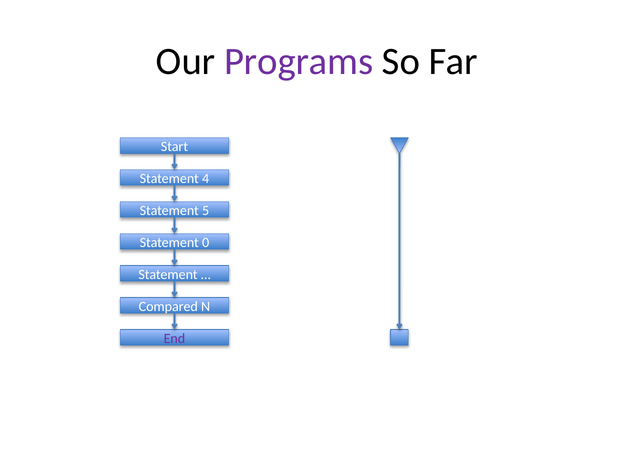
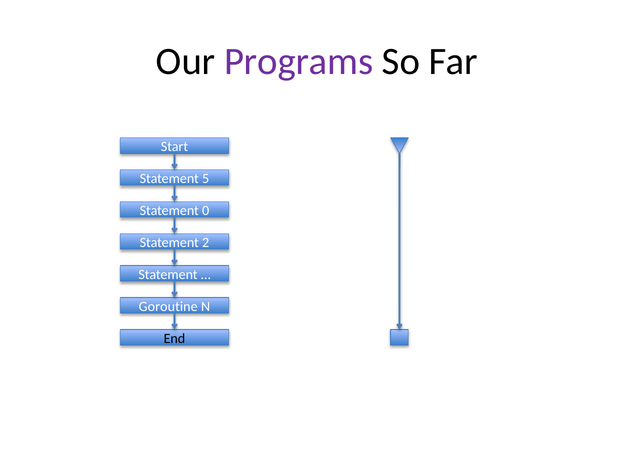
4: 4 -> 5
5: 5 -> 0
0: 0 -> 2
Compared: Compared -> Goroutine
End colour: purple -> black
